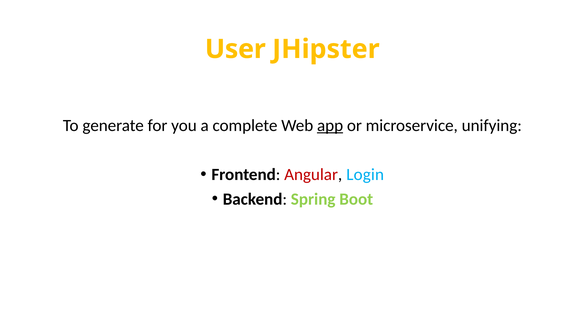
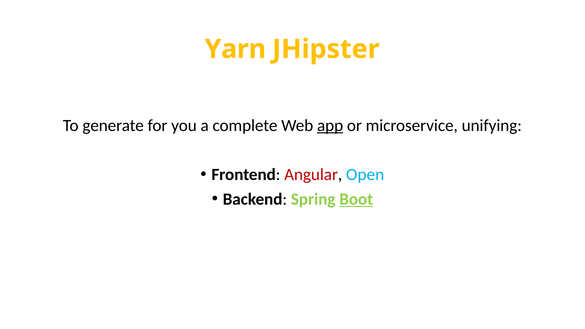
User: User -> Yarn
Login: Login -> Open
Boot underline: none -> present
